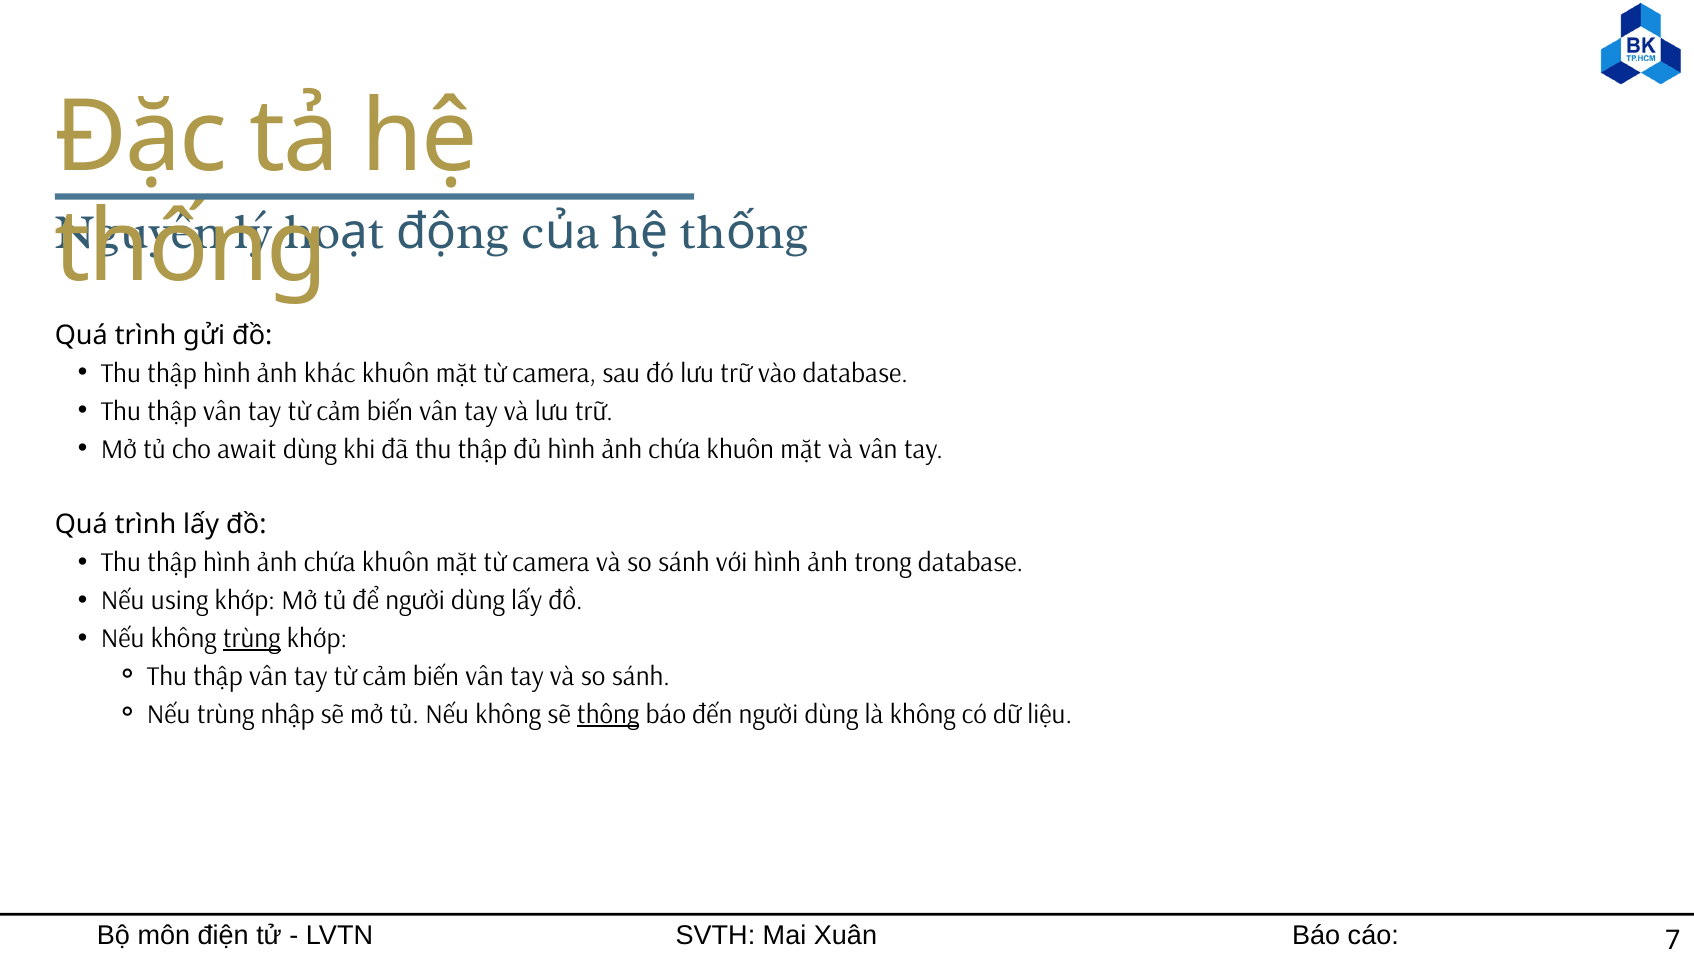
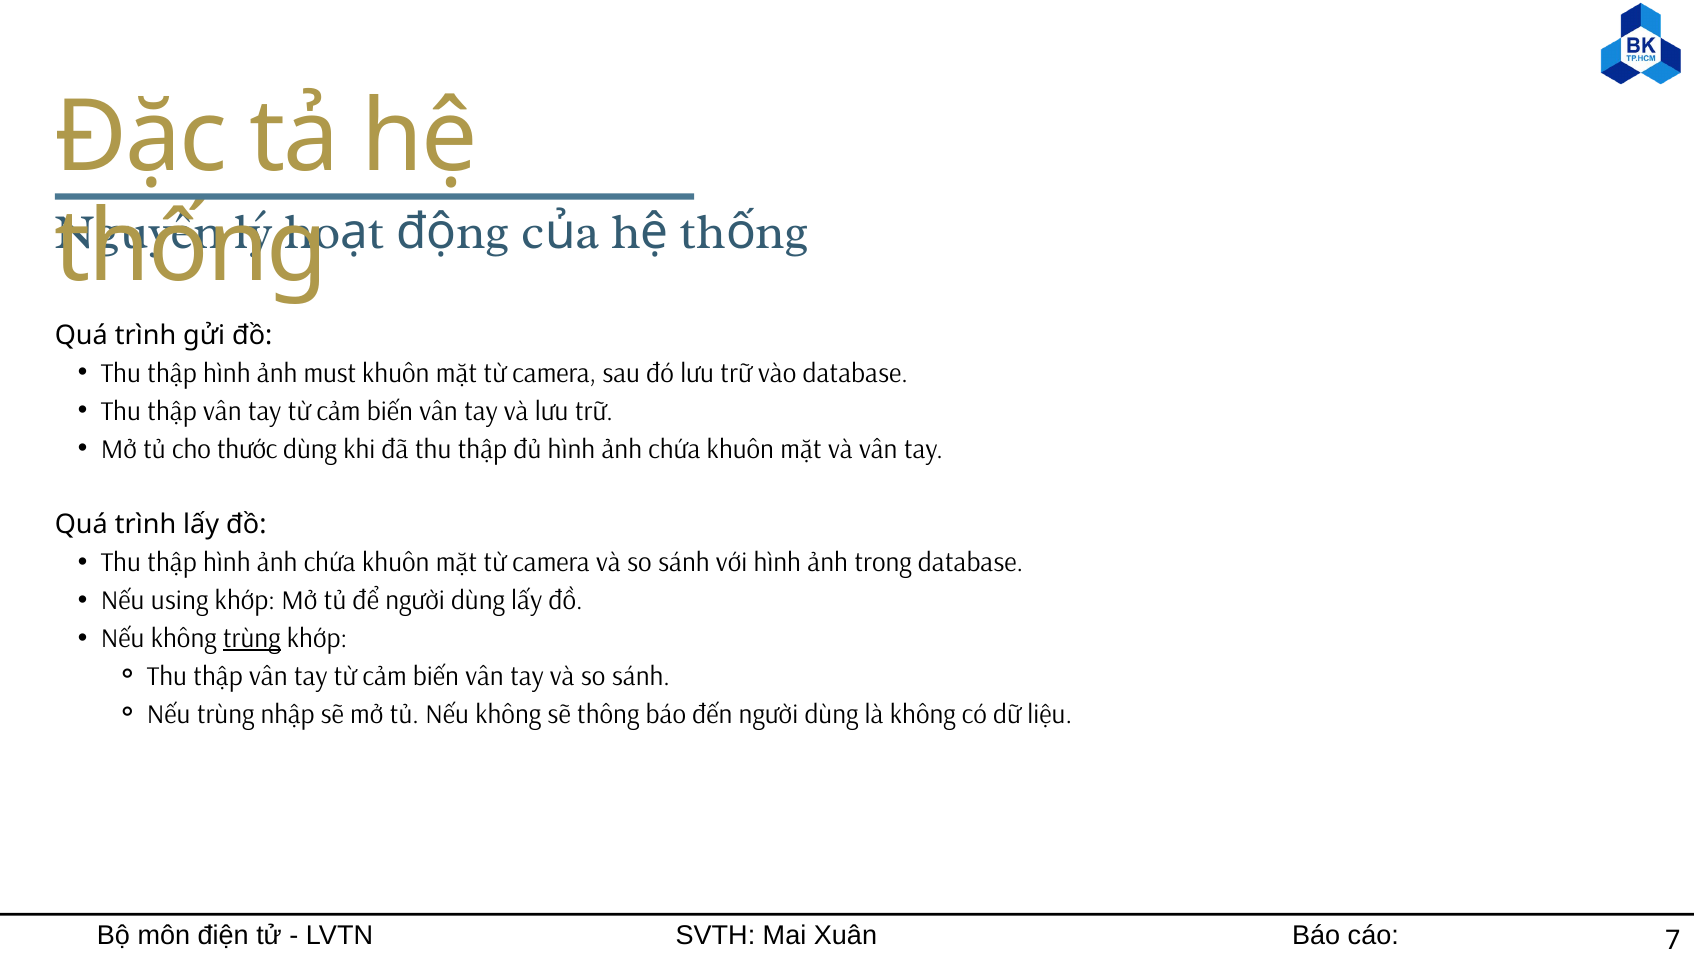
khác: khác -> must
await: await -> thước
thông underline: present -> none
